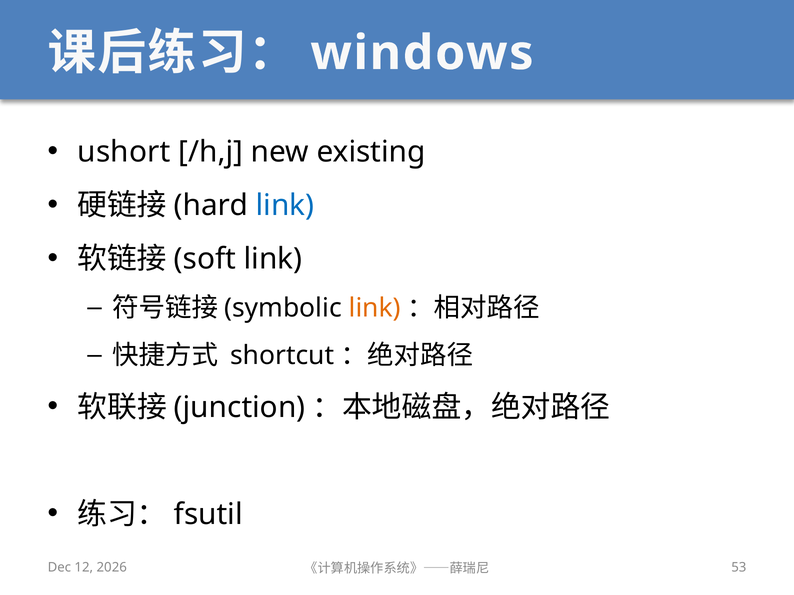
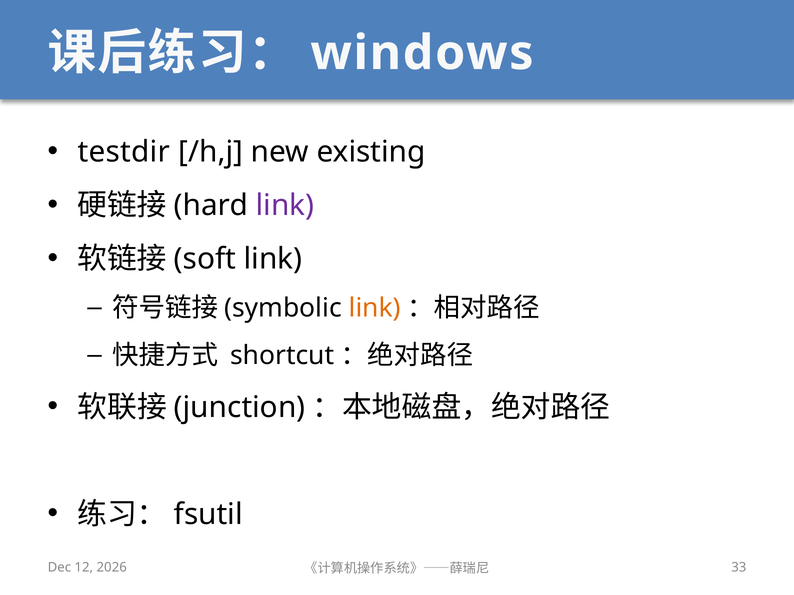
ushort: ushort -> testdir
link at (285, 206) colour: blue -> purple
53: 53 -> 33
